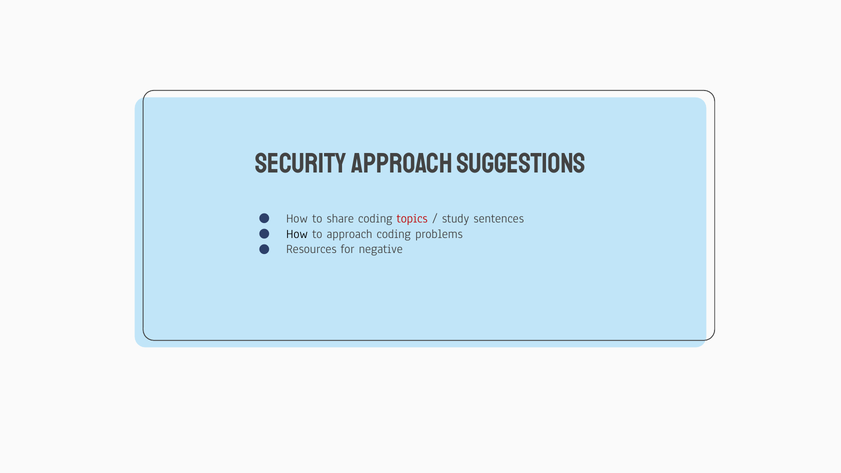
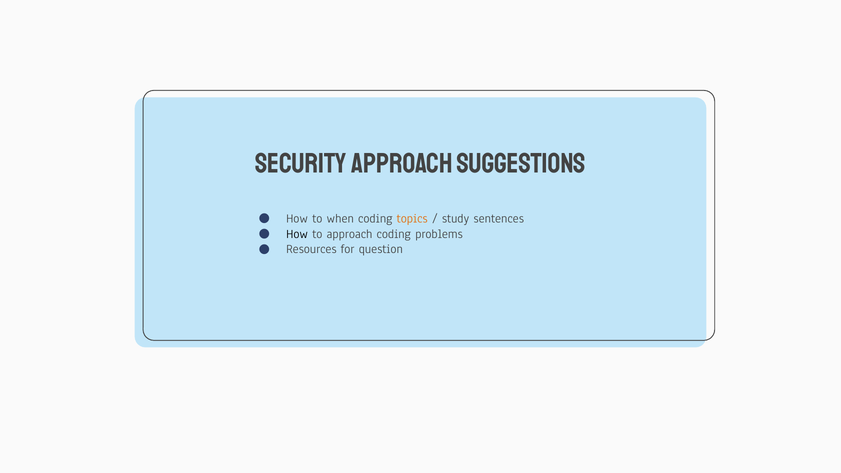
share: share -> when
topics colour: red -> orange
negative: negative -> question
